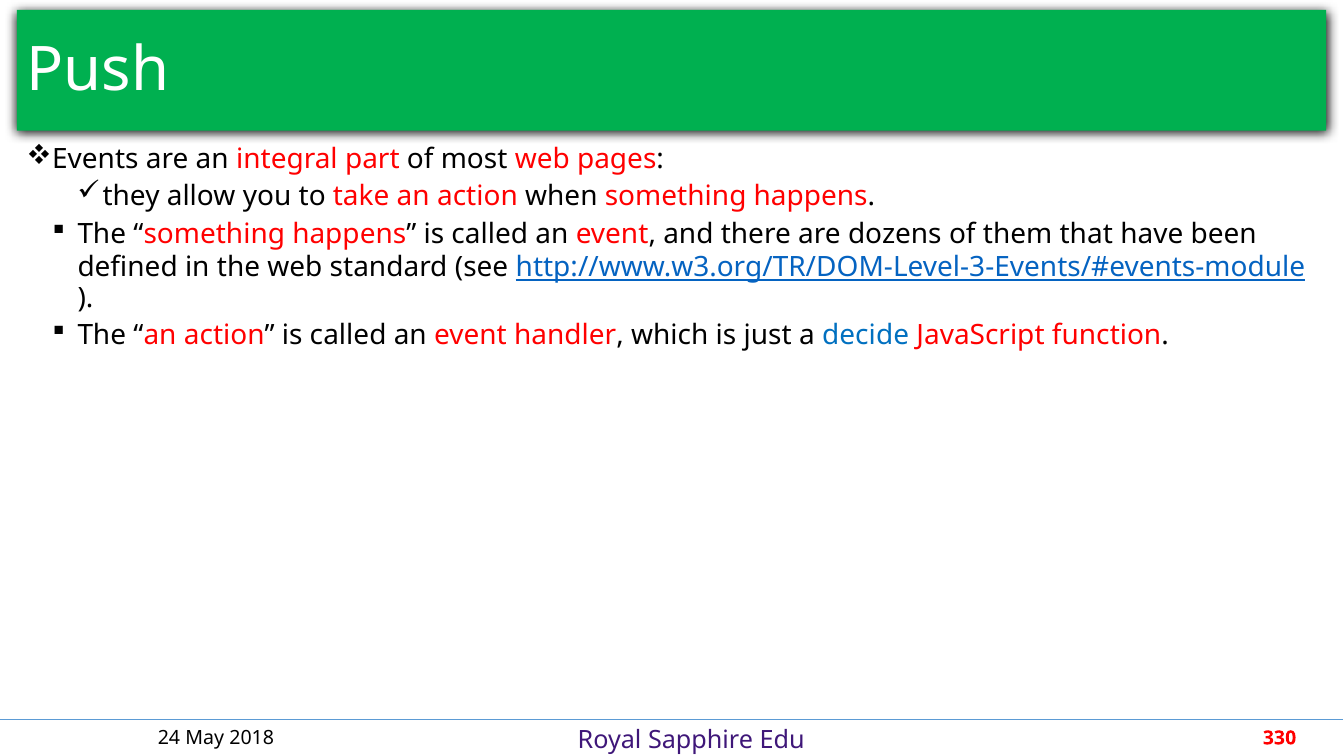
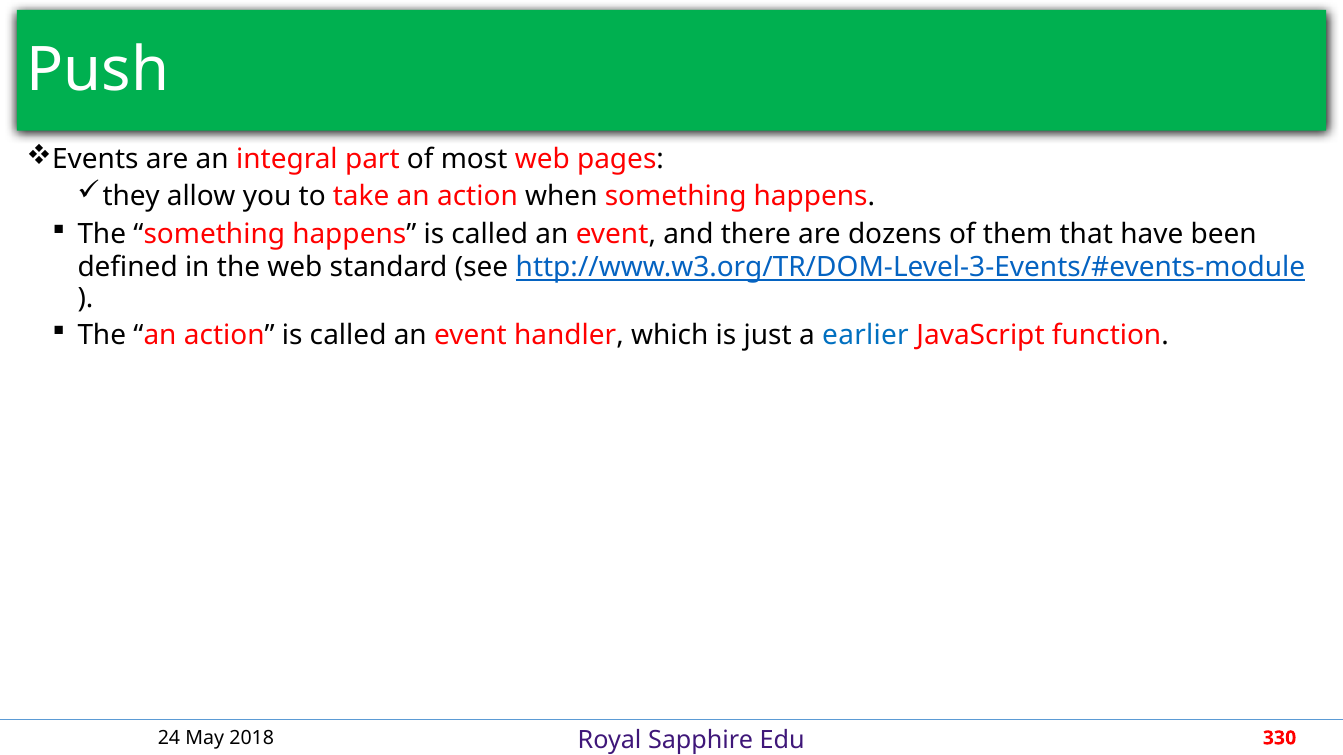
decide: decide -> earlier
